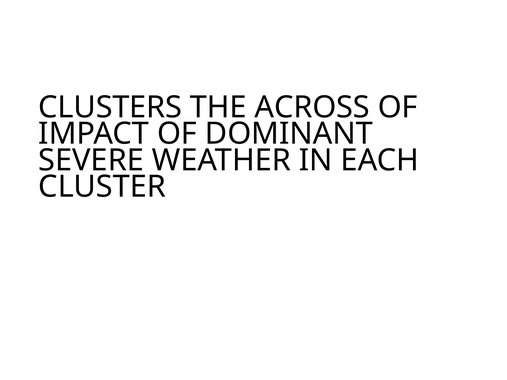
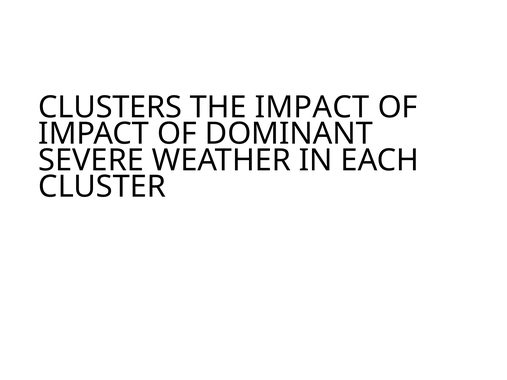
THE ACROSS: ACROSS -> IMPACT
